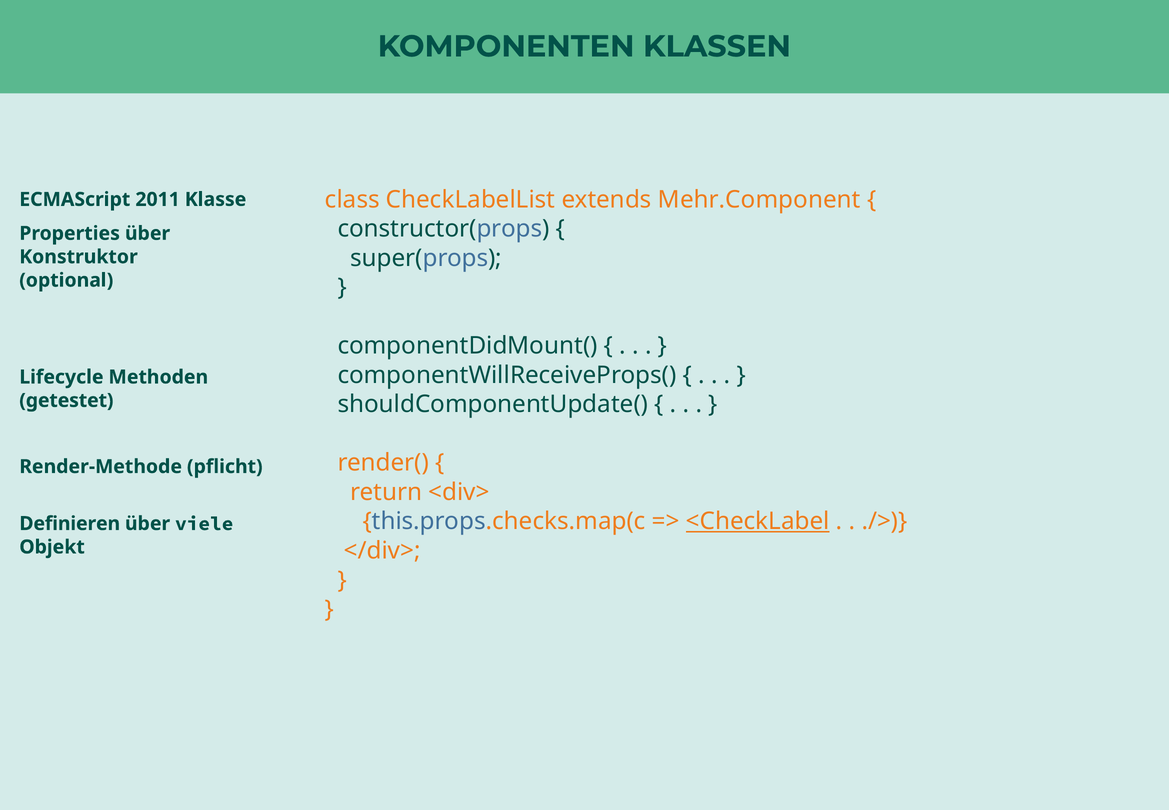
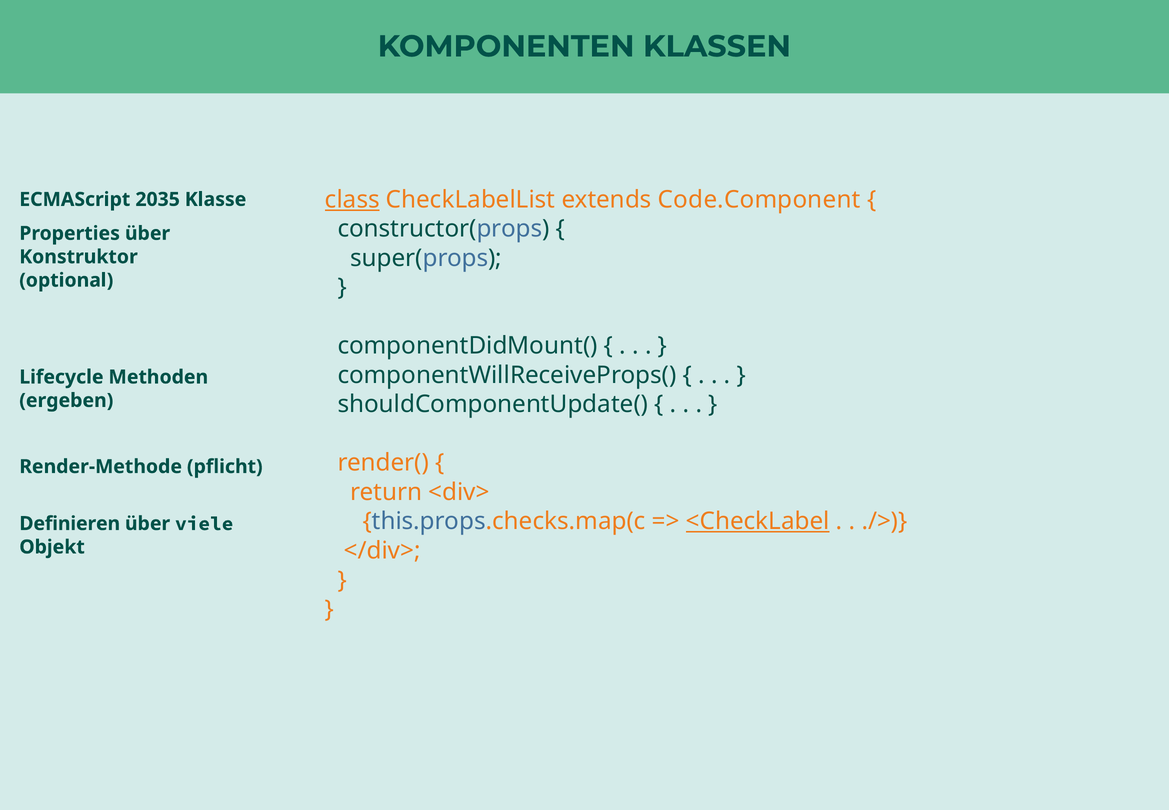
class underline: none -> present
Mehr.Component: Mehr.Component -> Code.Component
2011: 2011 -> 2035
getestet: getestet -> ergeben
